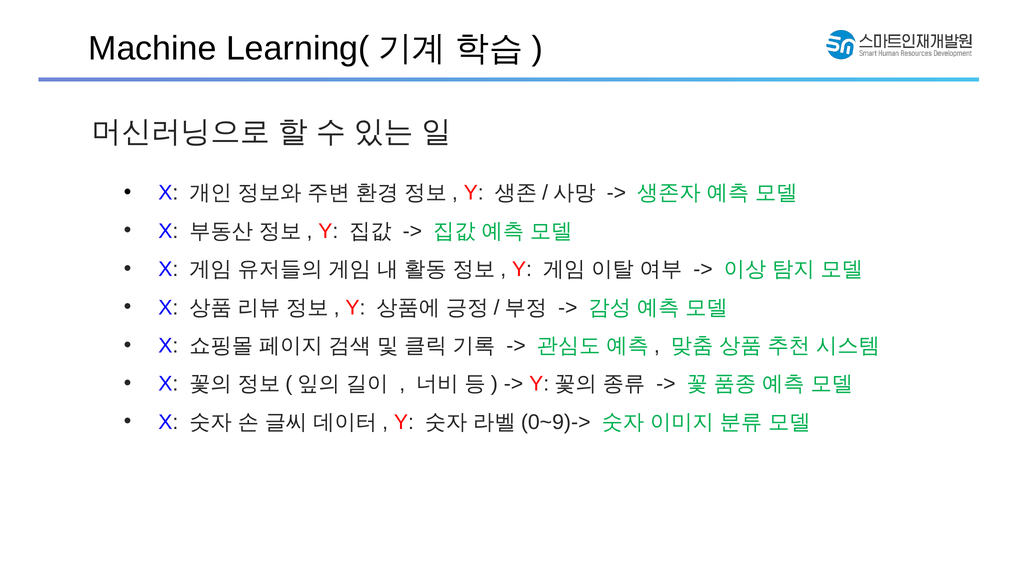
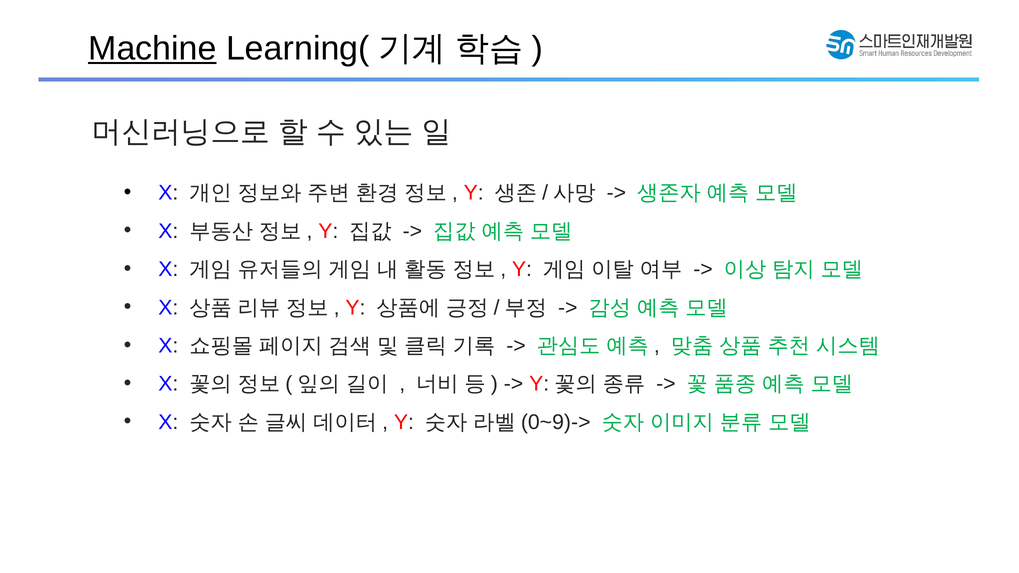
Machine underline: none -> present
